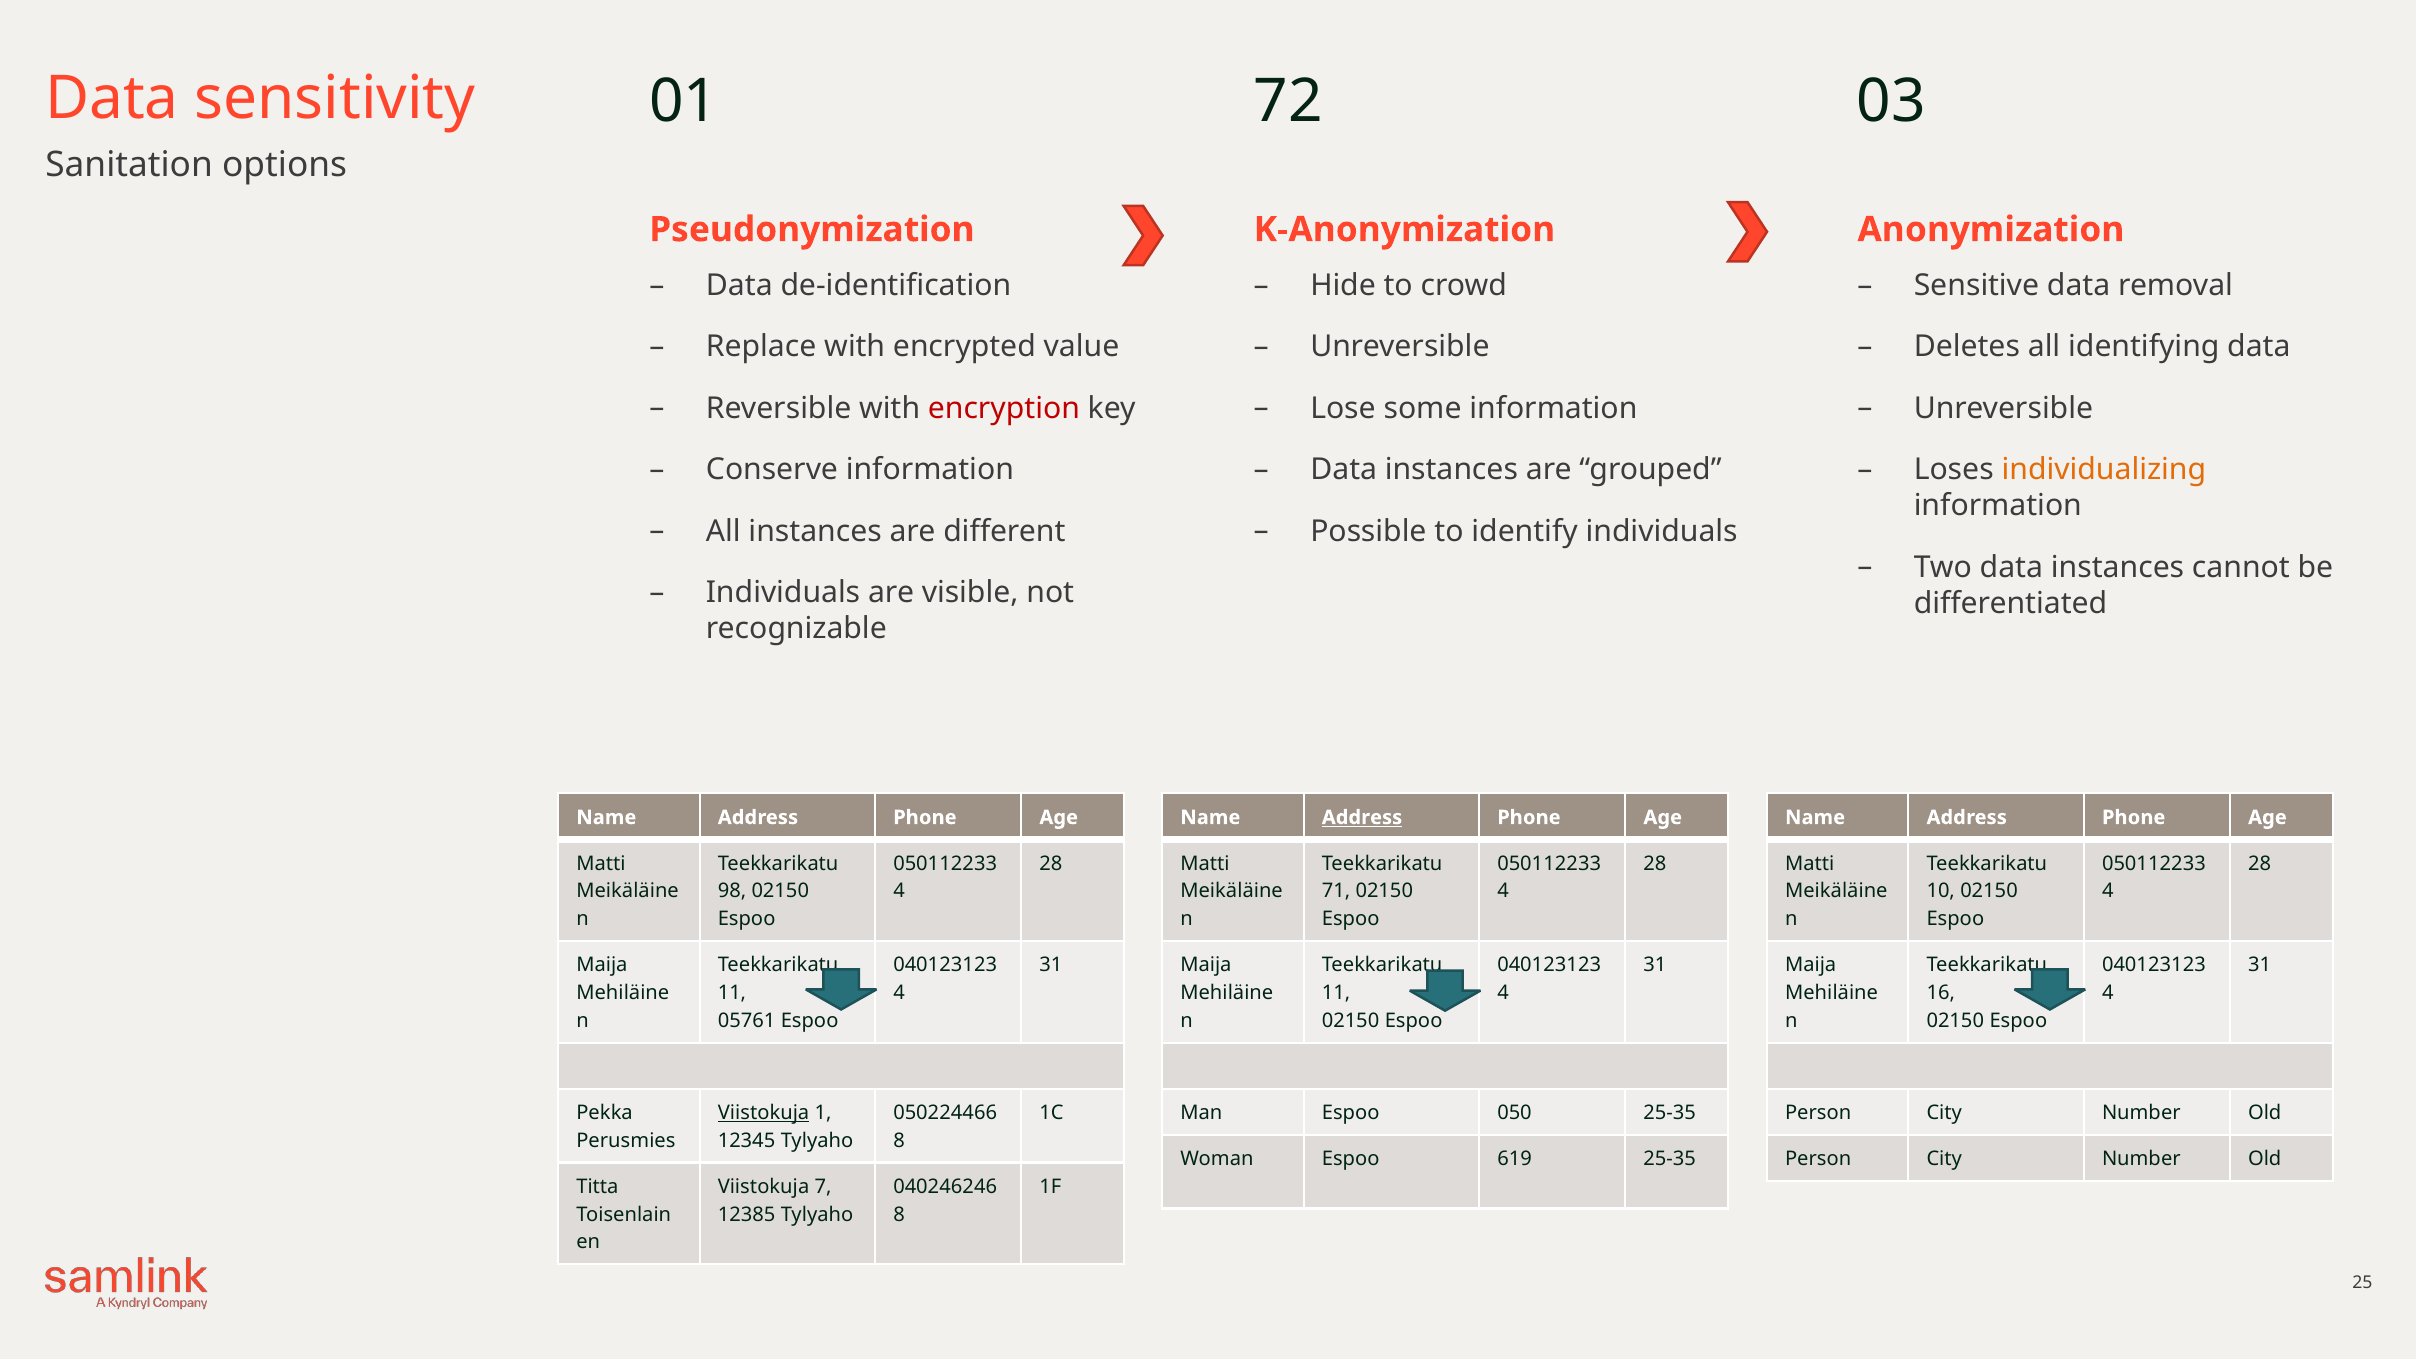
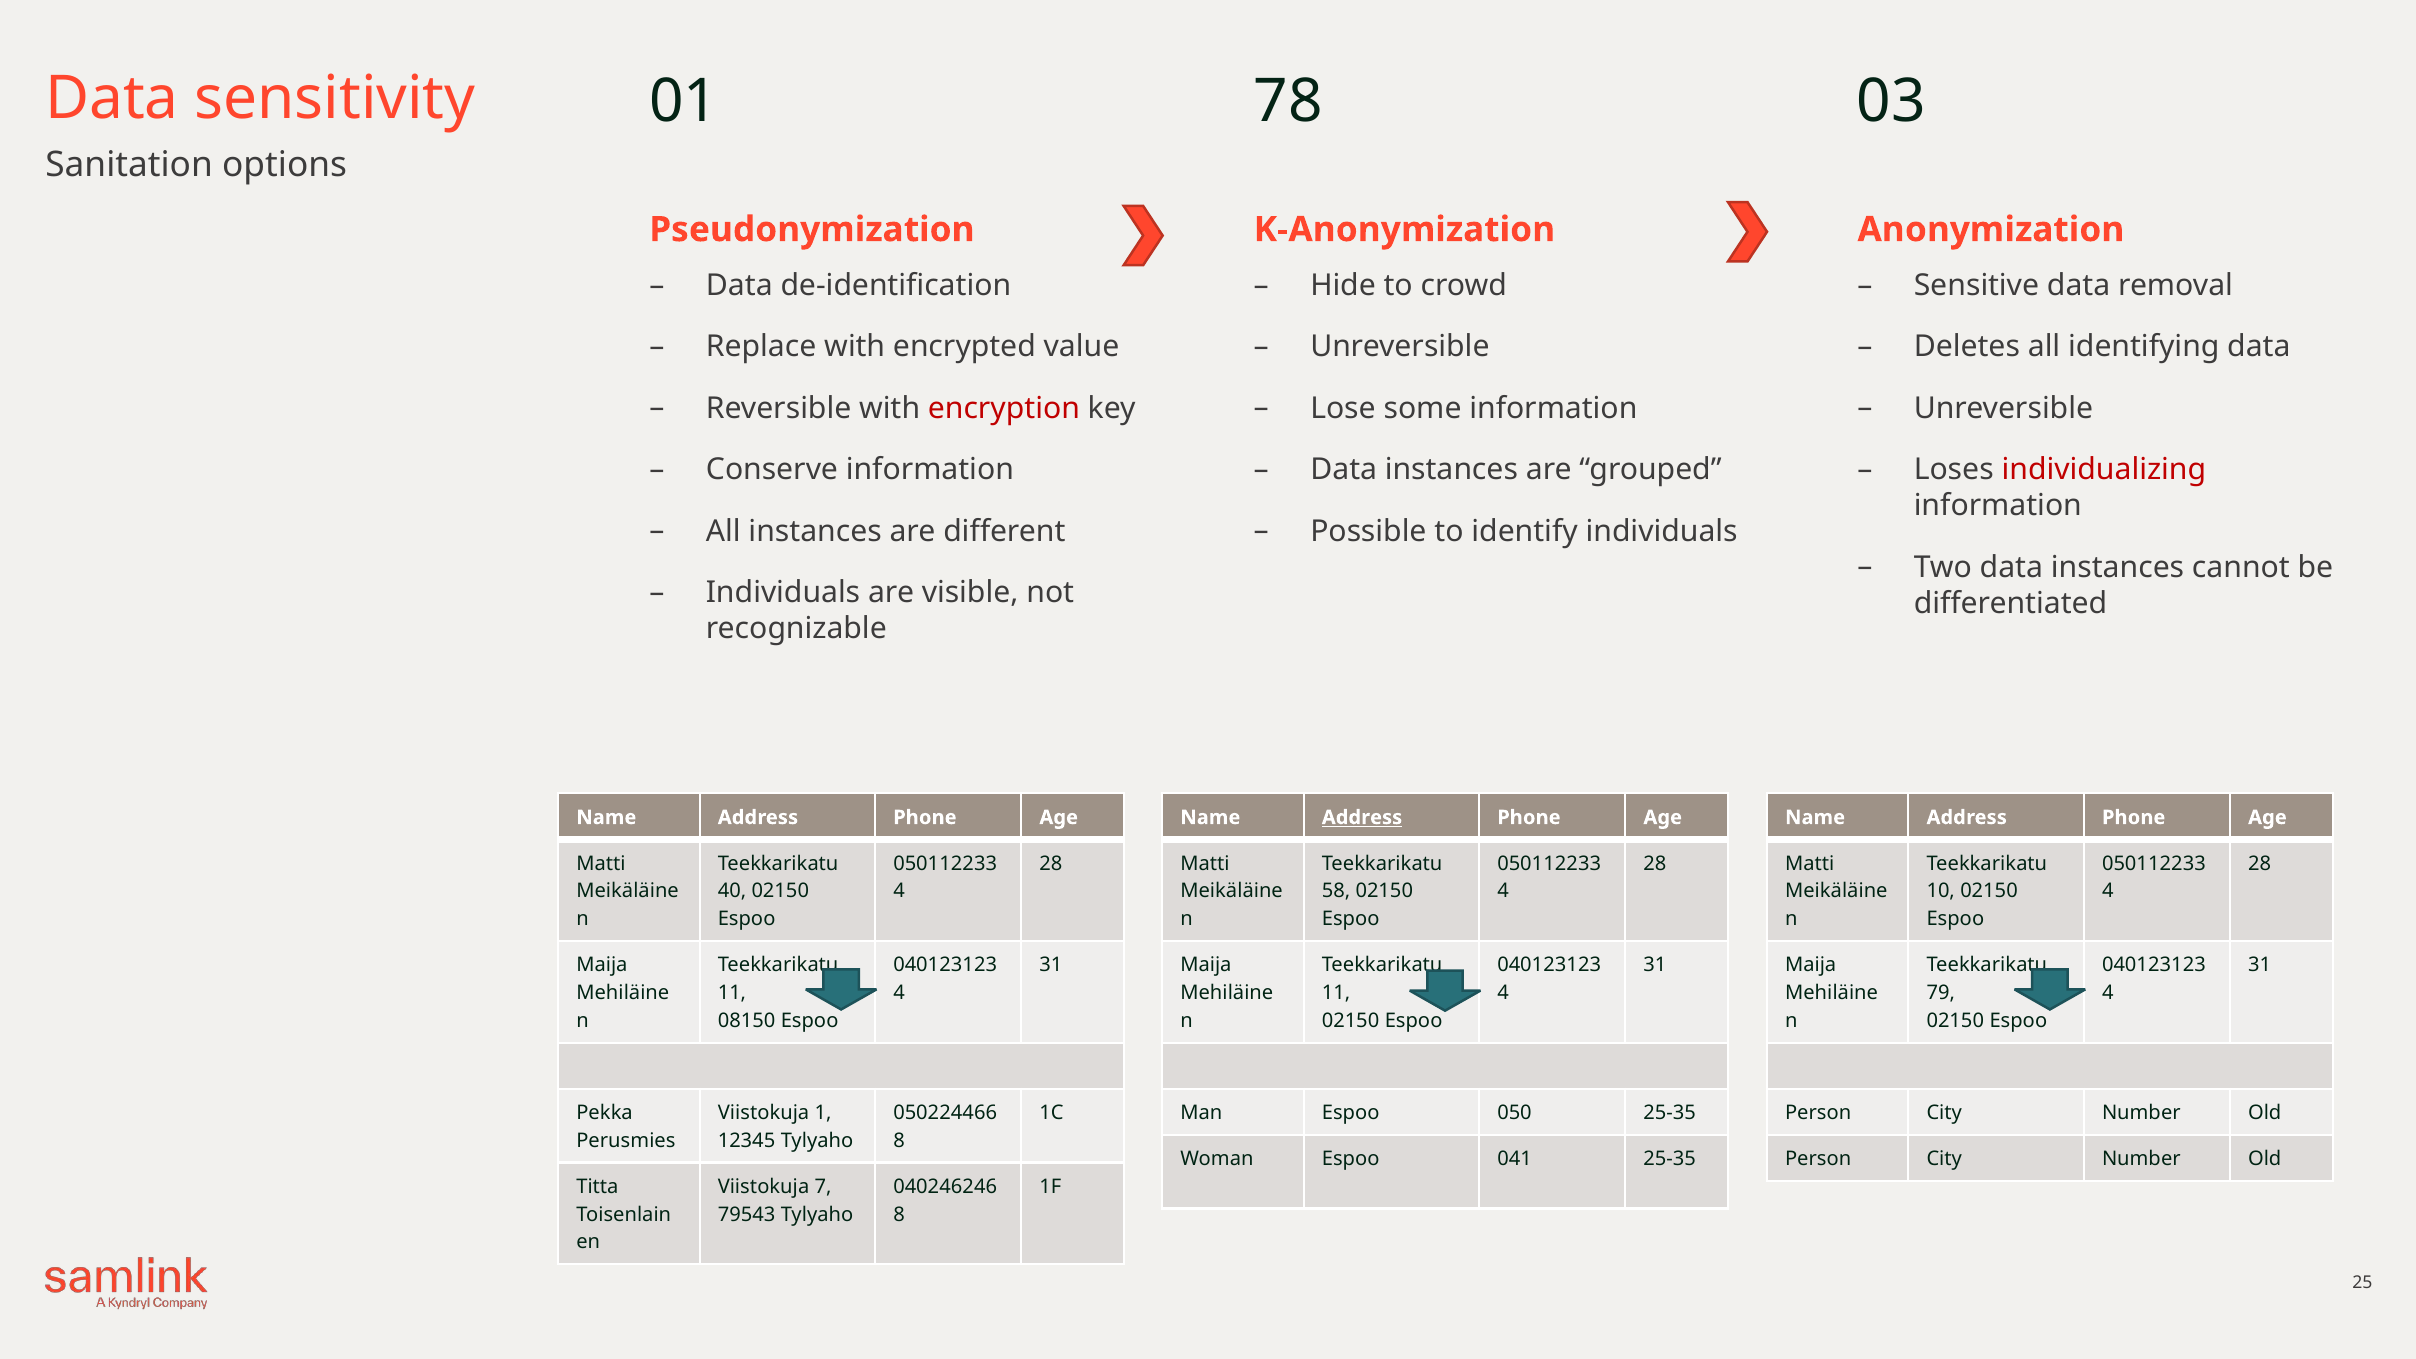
72: 72 -> 78
individualizing colour: orange -> red
98: 98 -> 40
71: 71 -> 58
16: 16 -> 79
05761: 05761 -> 08150
Viistokuja at (764, 1113) underline: present -> none
619: 619 -> 041
12385: 12385 -> 79543
